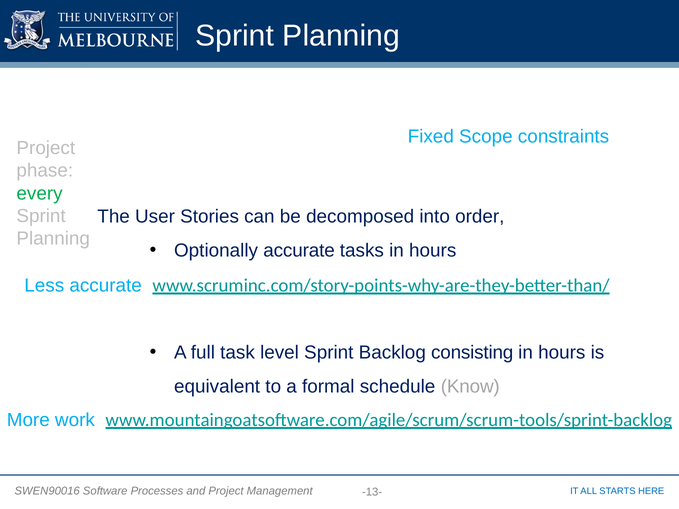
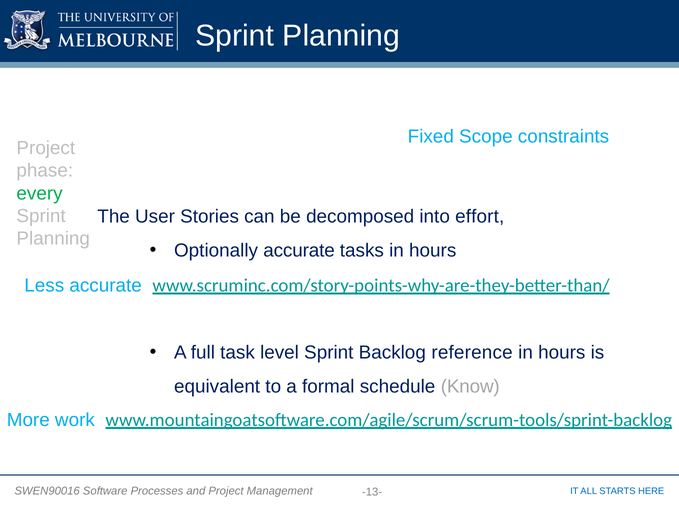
order: order -> effort
consisting: consisting -> reference
